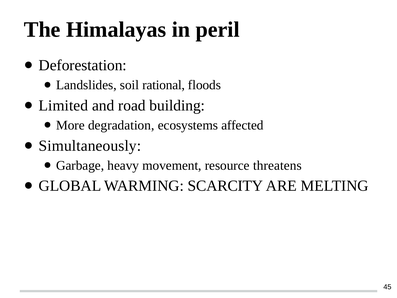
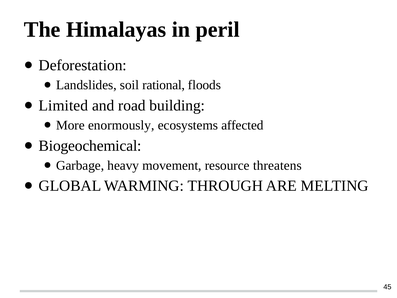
degradation: degradation -> enormously
Simultaneously: Simultaneously -> Biogeochemical
SCARCITY: SCARCITY -> THROUGH
